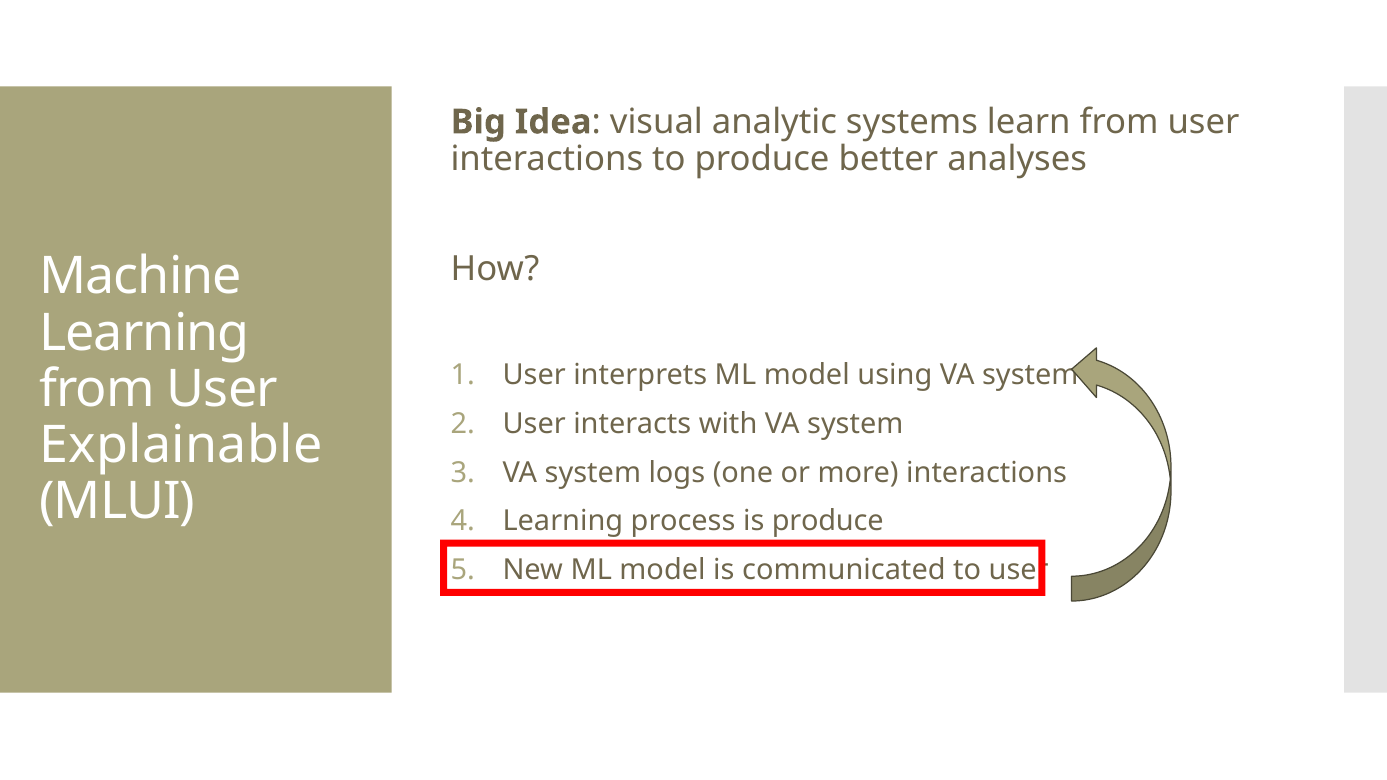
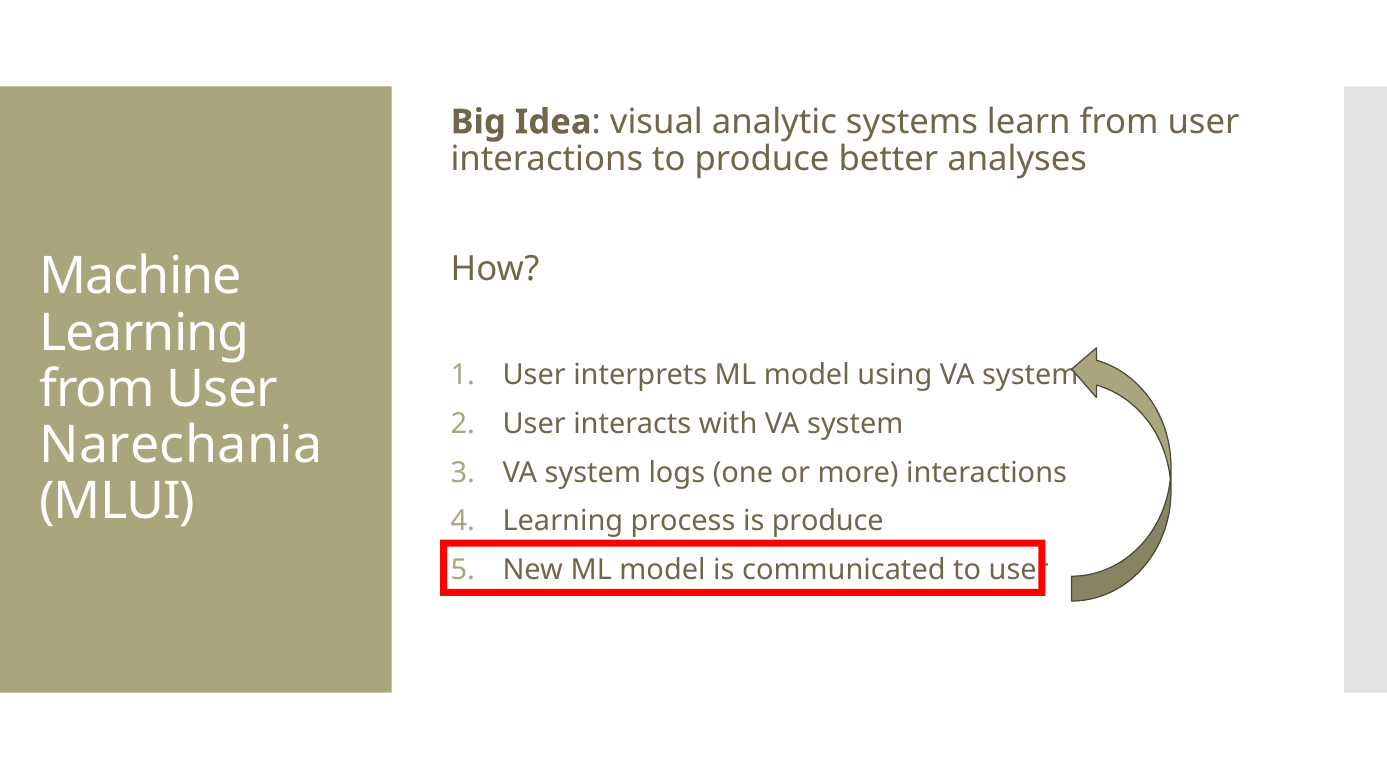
Explainable: Explainable -> Narechania
